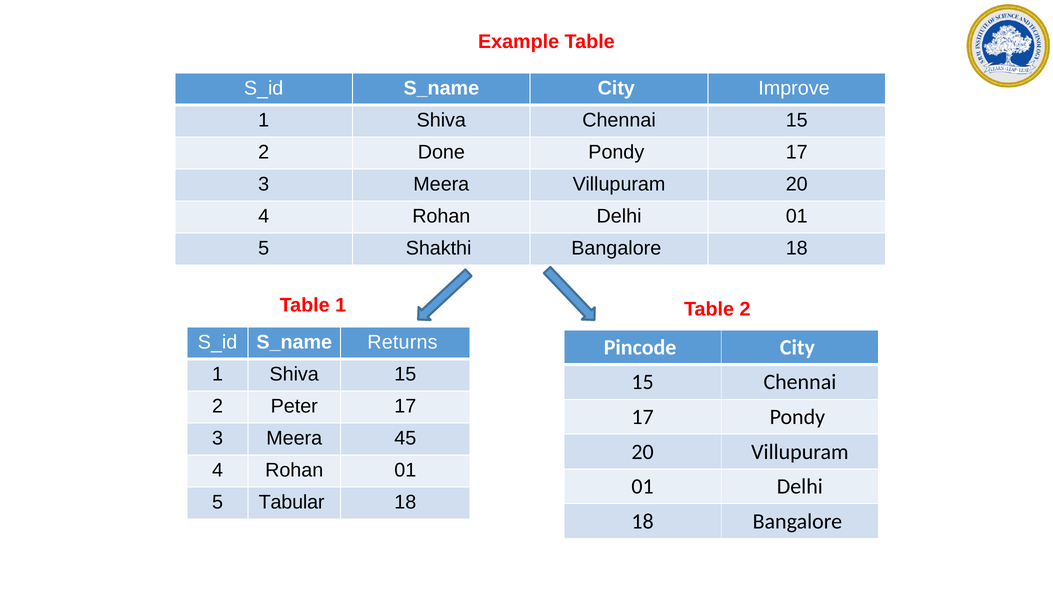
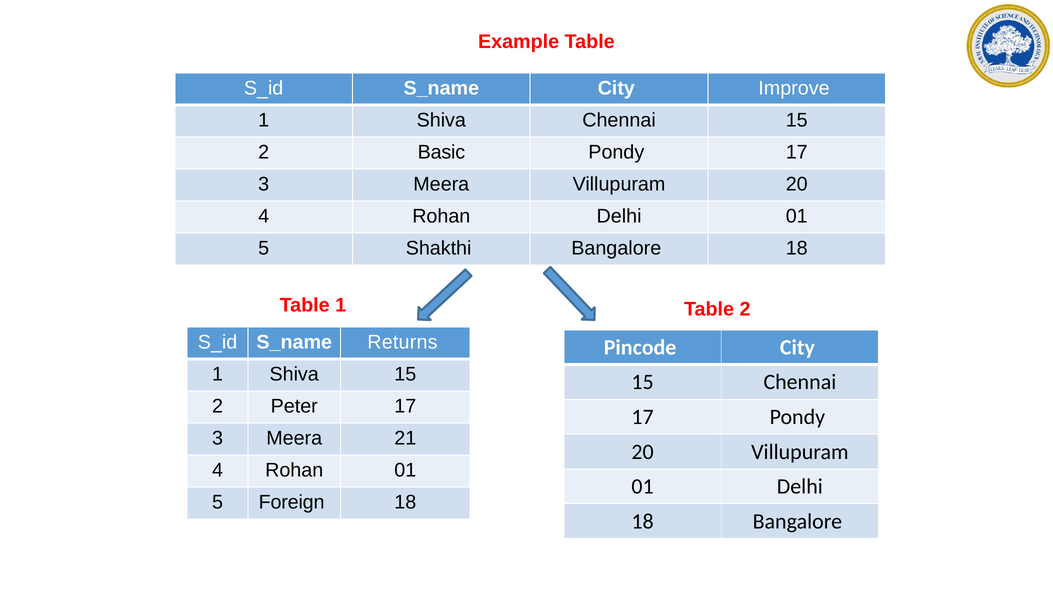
Done: Done -> Basic
45: 45 -> 21
Tabular: Tabular -> Foreign
